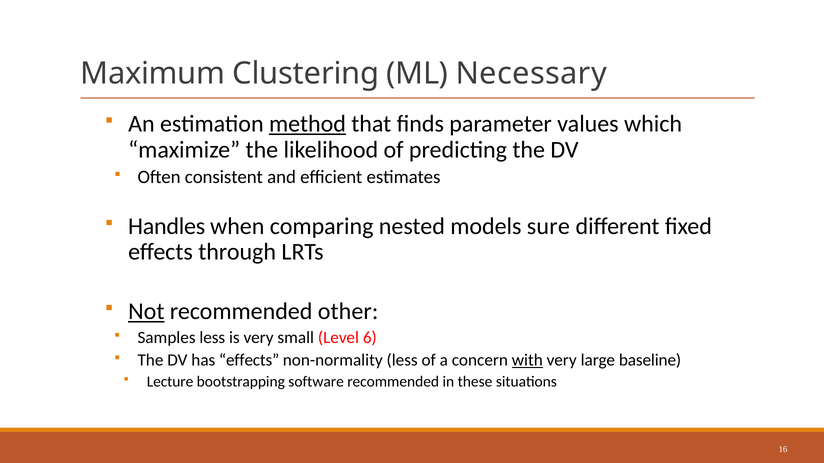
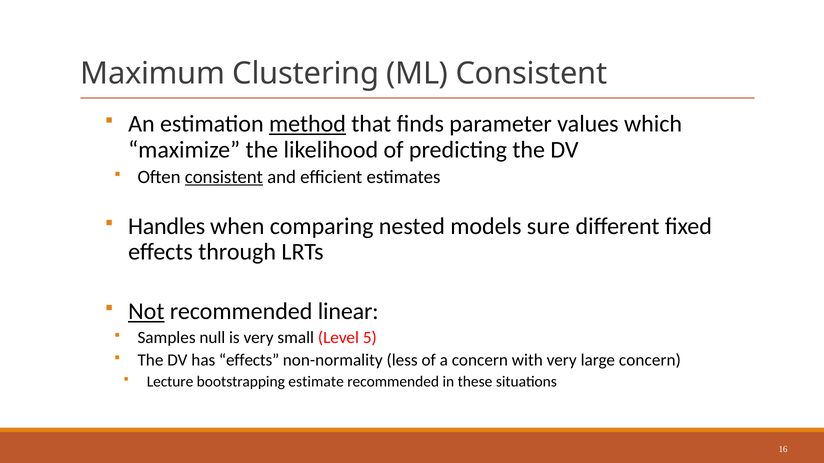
ML Necessary: Necessary -> Consistent
consistent at (224, 177) underline: none -> present
other: other -> linear
Samples less: less -> null
6: 6 -> 5
with underline: present -> none
large baseline: baseline -> concern
software: software -> estimate
